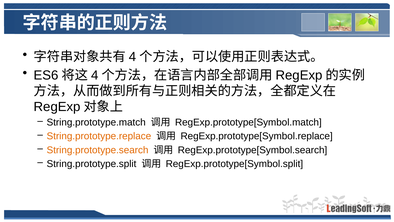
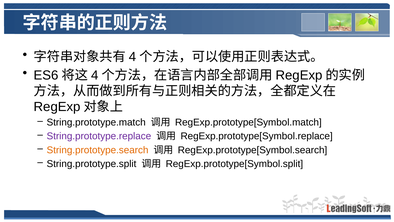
String.prototype.replace colour: orange -> purple
